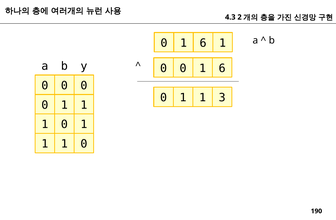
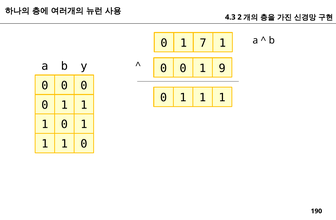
6 at (203, 43): 6 -> 7
0 0 1 6: 6 -> 9
3 at (222, 98): 3 -> 1
